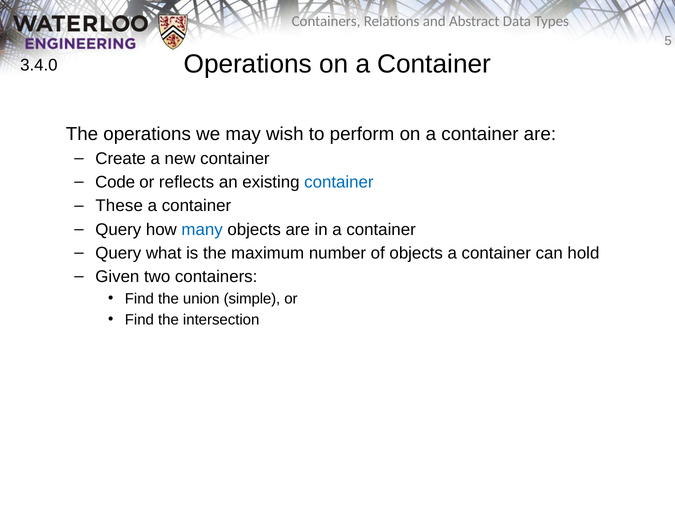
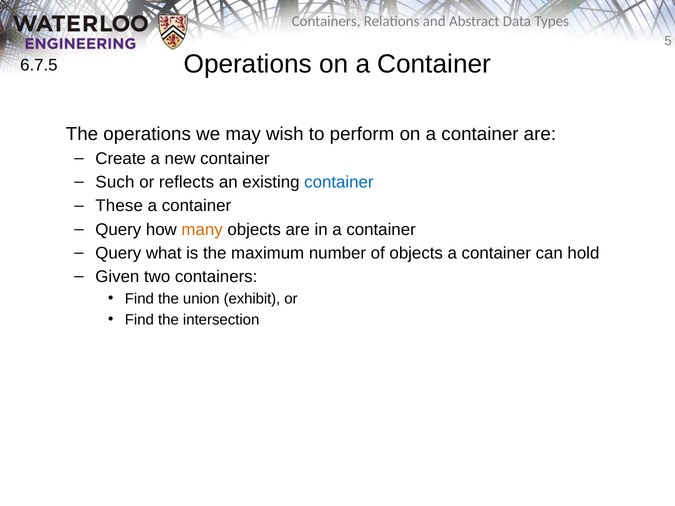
3.4.0: 3.4.0 -> 6.7.5
Code: Code -> Such
many colour: blue -> orange
simple: simple -> exhibit
